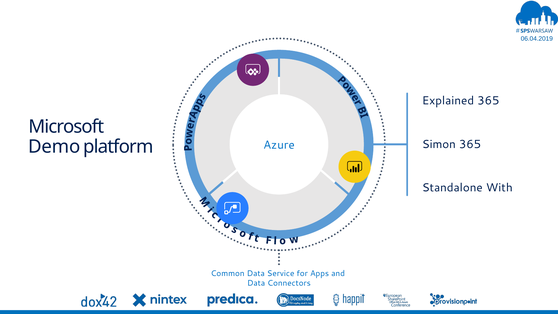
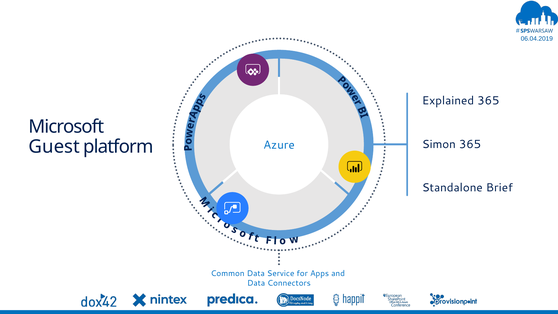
Demo: Demo -> Guest
With: With -> Brief
